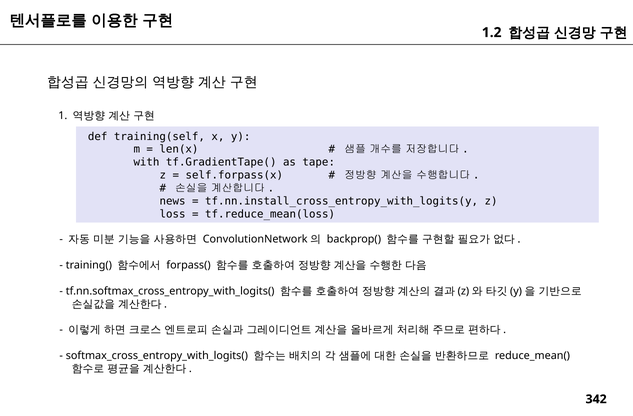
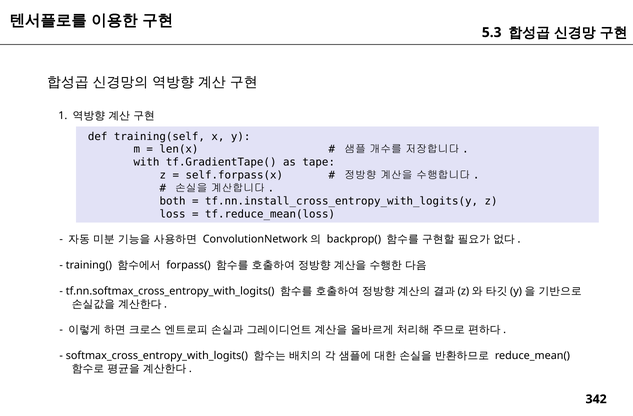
1.2: 1.2 -> 5.3
news: news -> both
